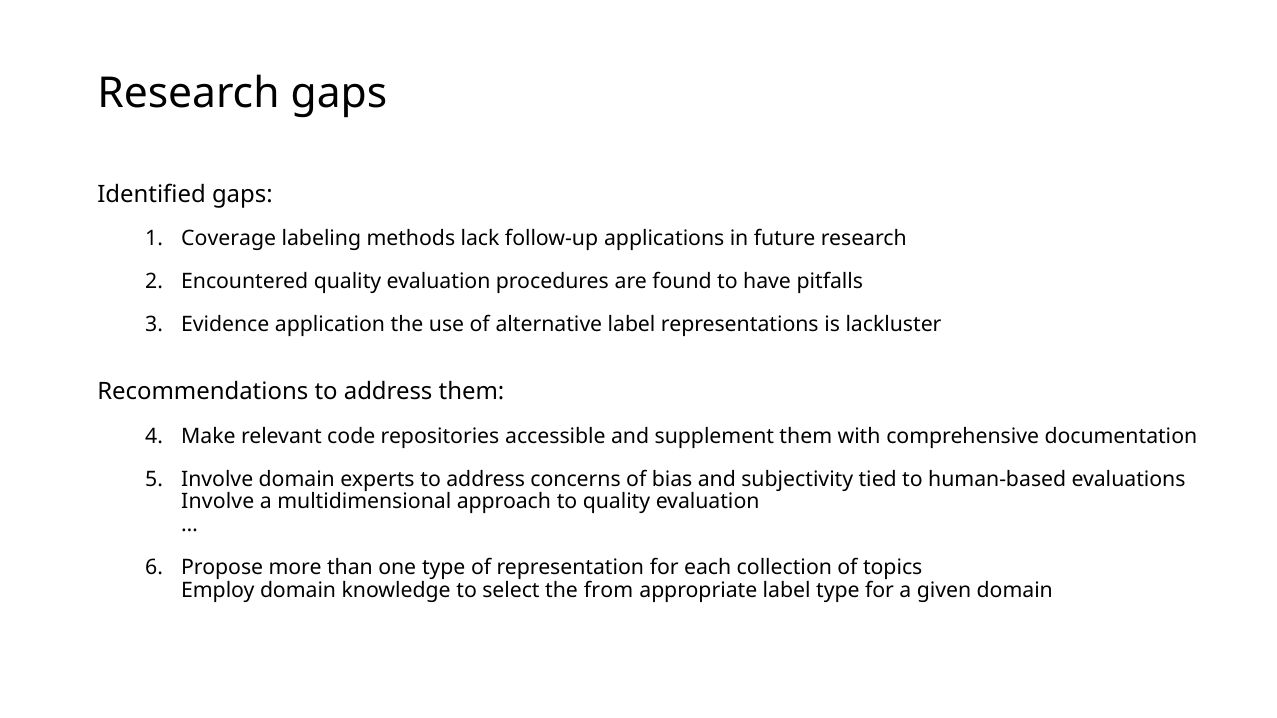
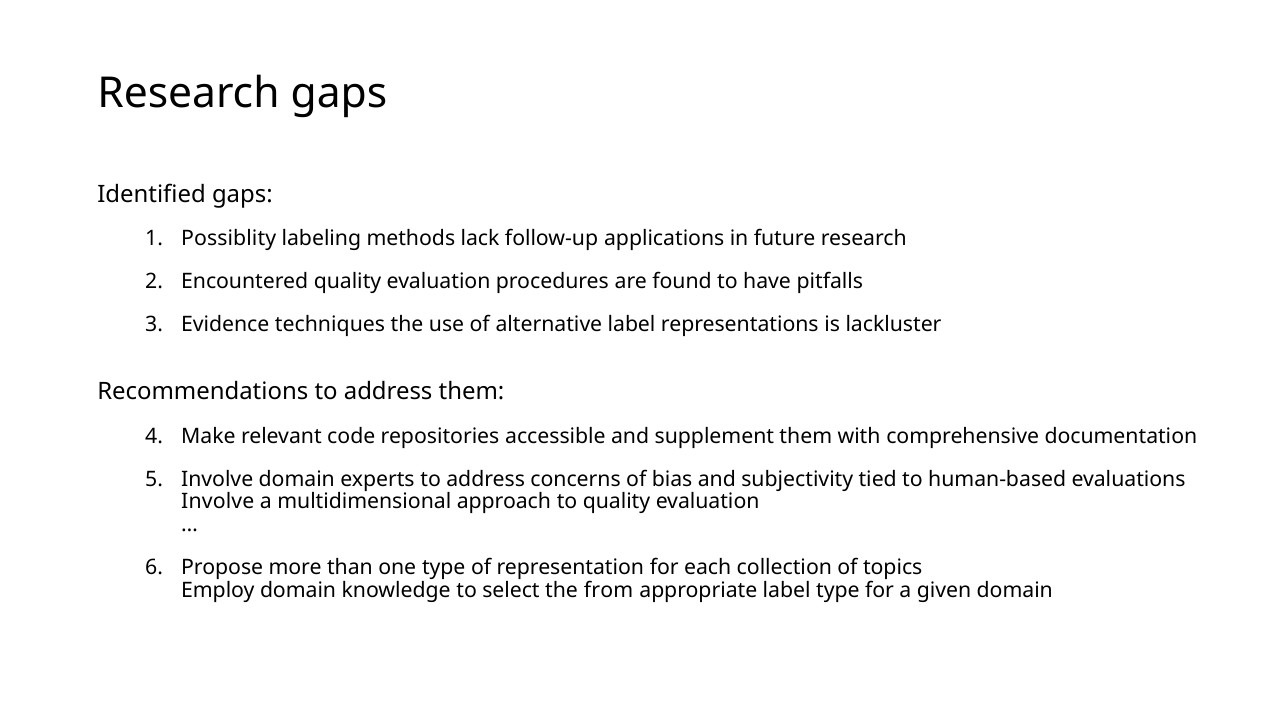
Coverage: Coverage -> Possiblity
application: application -> techniques
